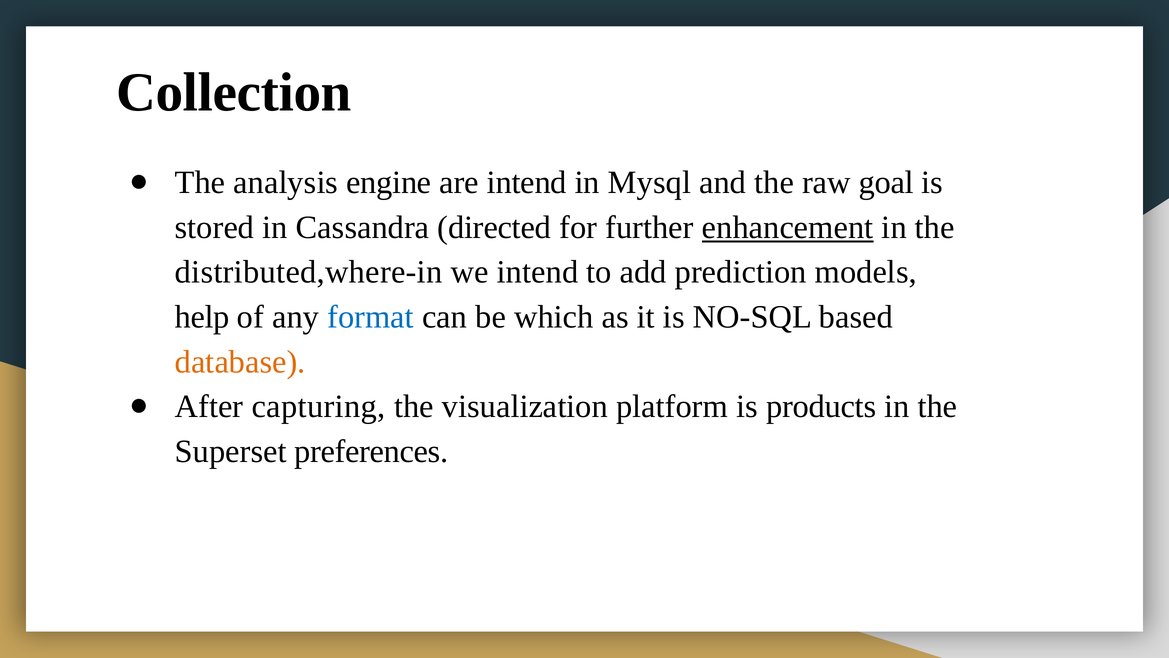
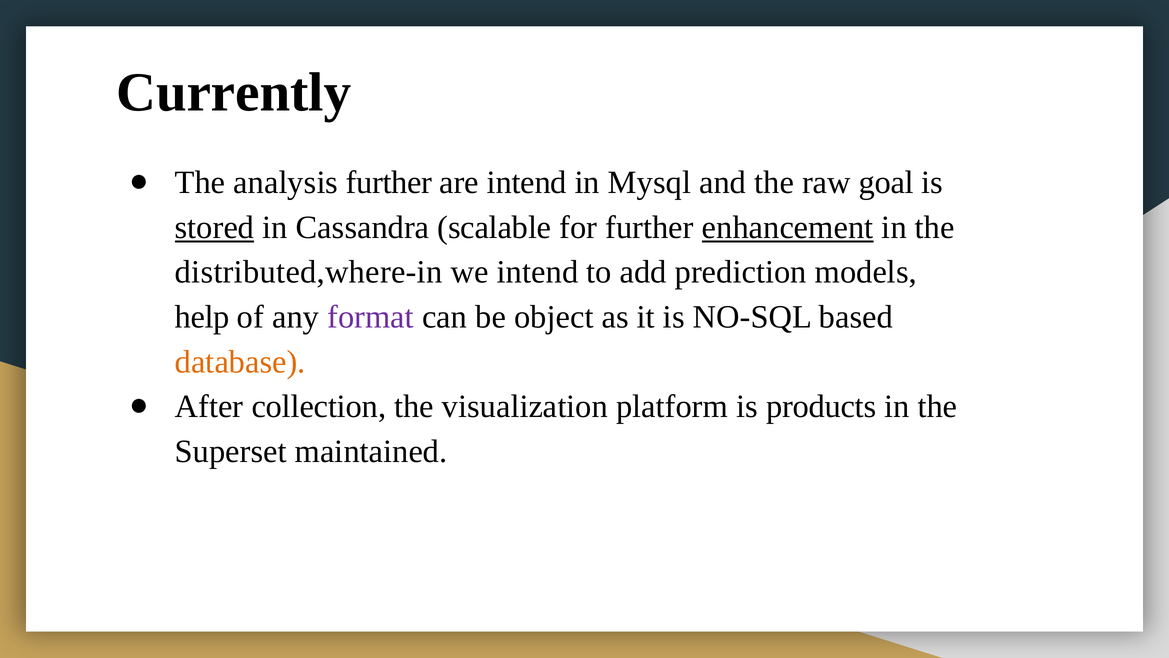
Collection: Collection -> Currently
analysis engine: engine -> further
stored underline: none -> present
directed: directed -> scalable
format colour: blue -> purple
which: which -> object
capturing: capturing -> collection
preferences: preferences -> maintained
